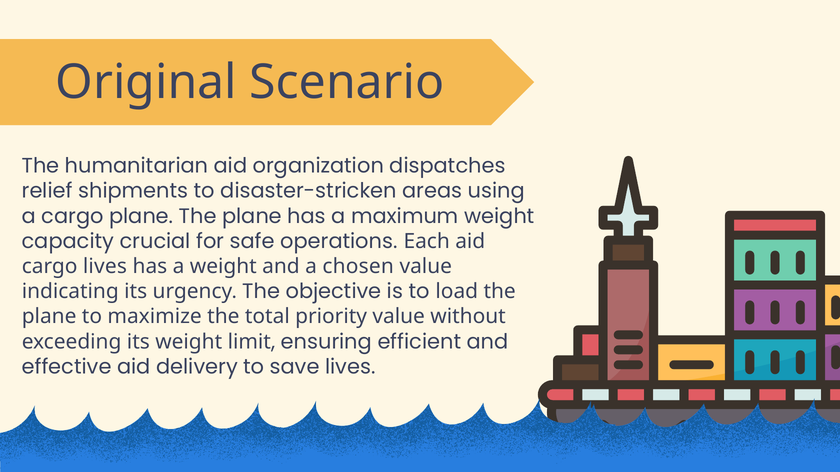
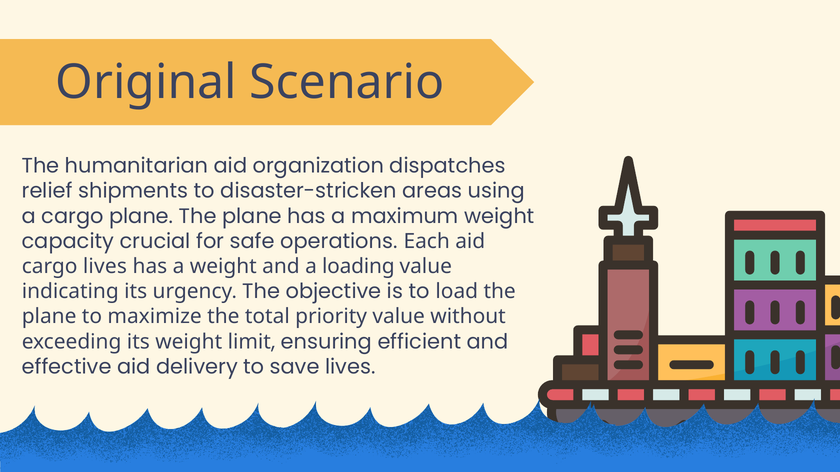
chosen: chosen -> loading
